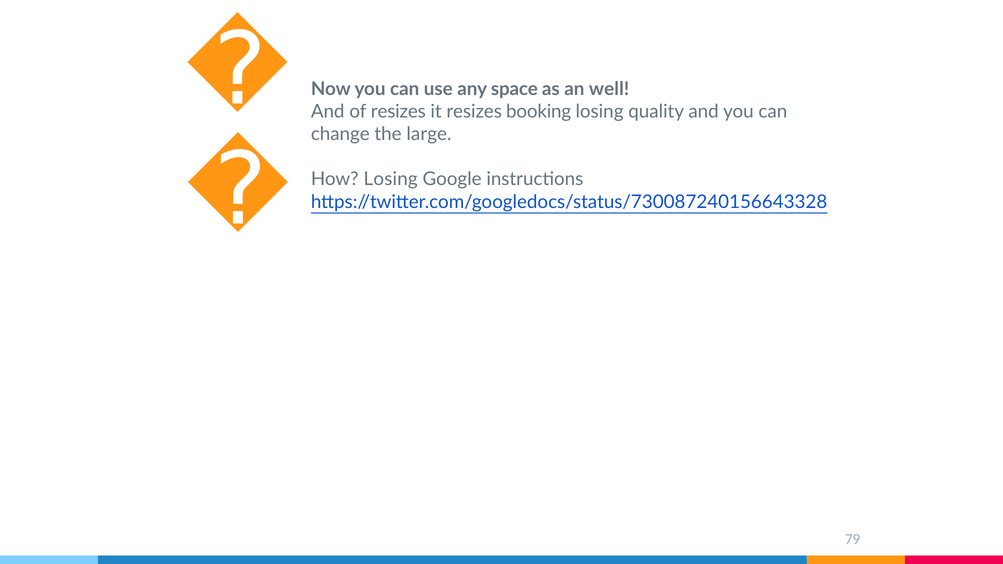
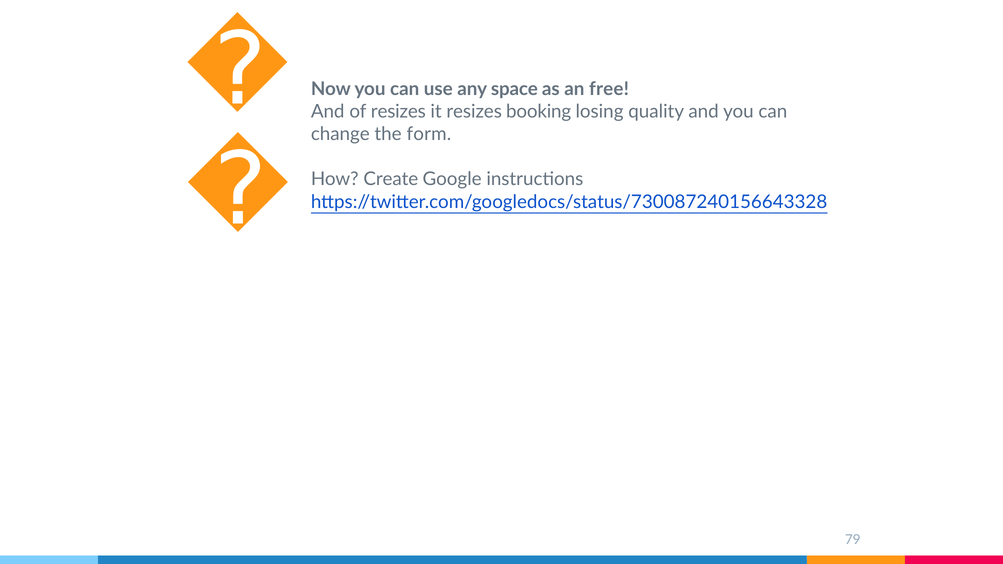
well: well -> free
large: large -> form
How Losing: Losing -> Create
